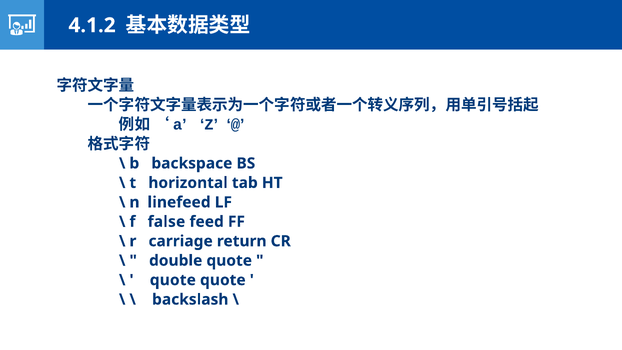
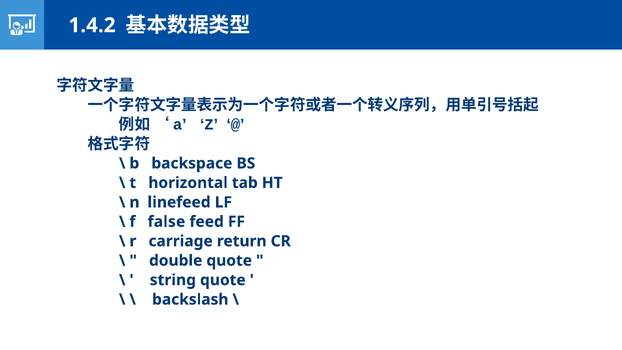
4.1.2: 4.1.2 -> 1.4.2
quote at (173, 280): quote -> string
